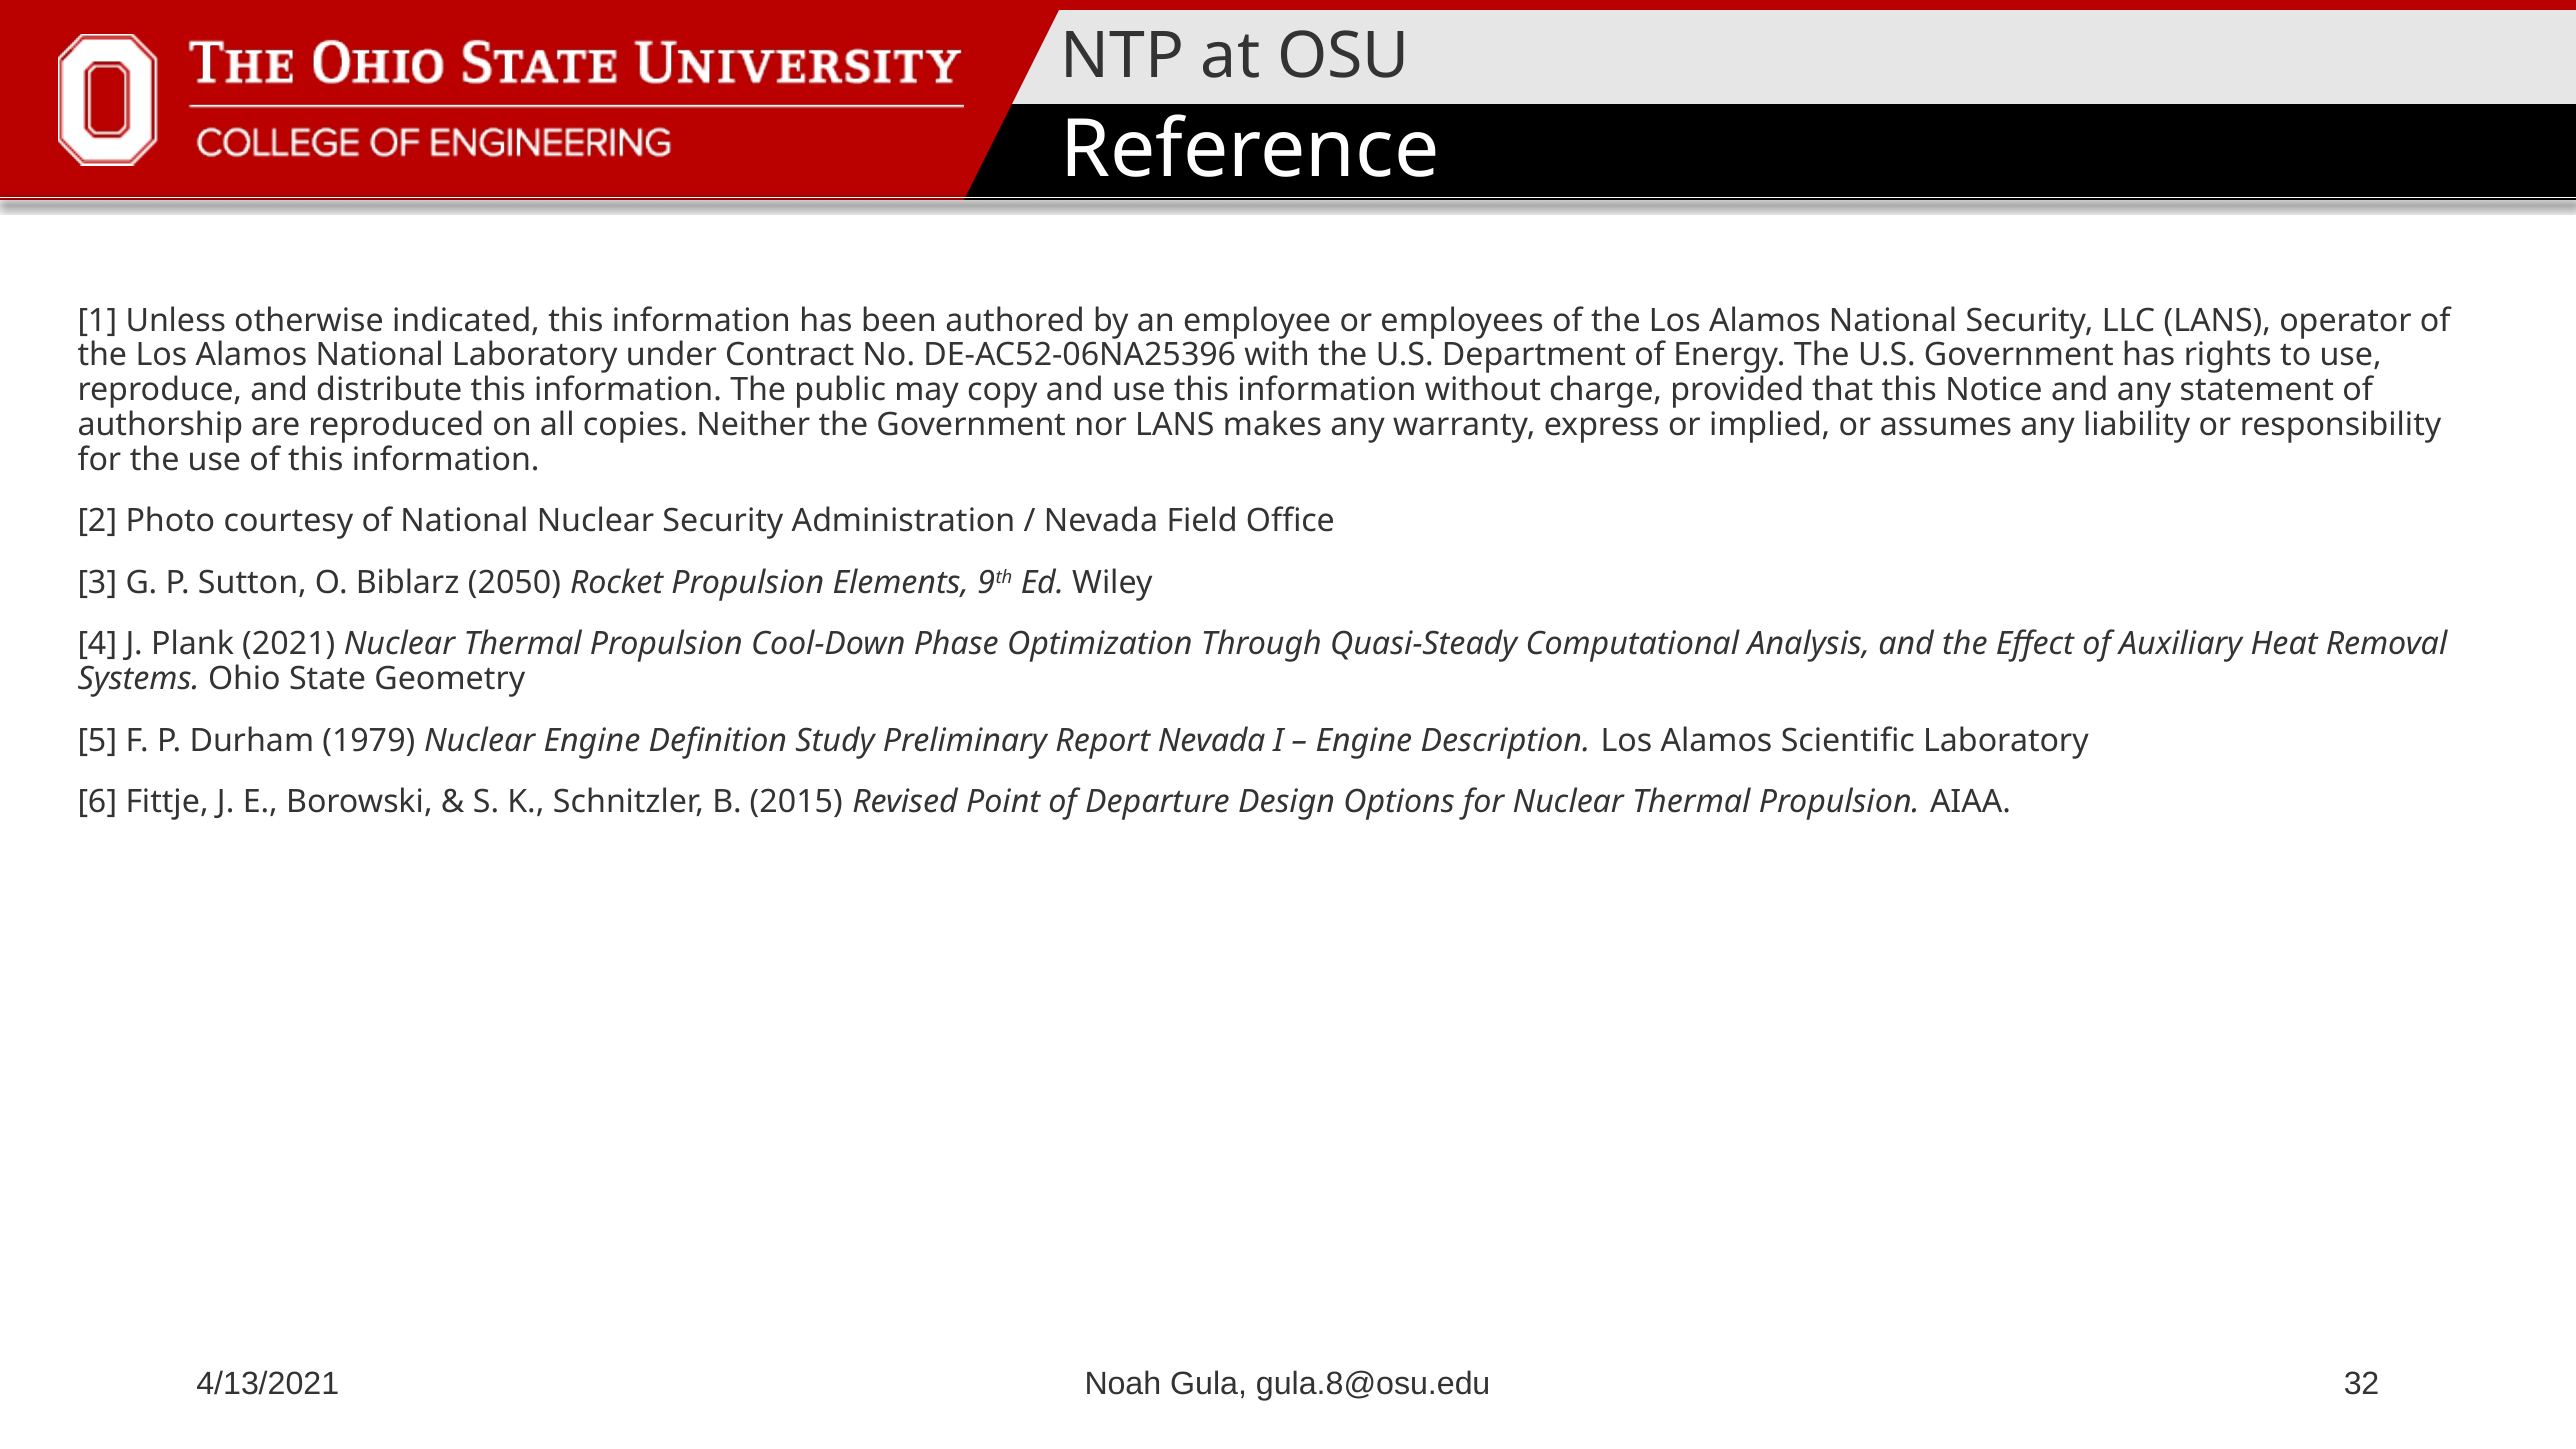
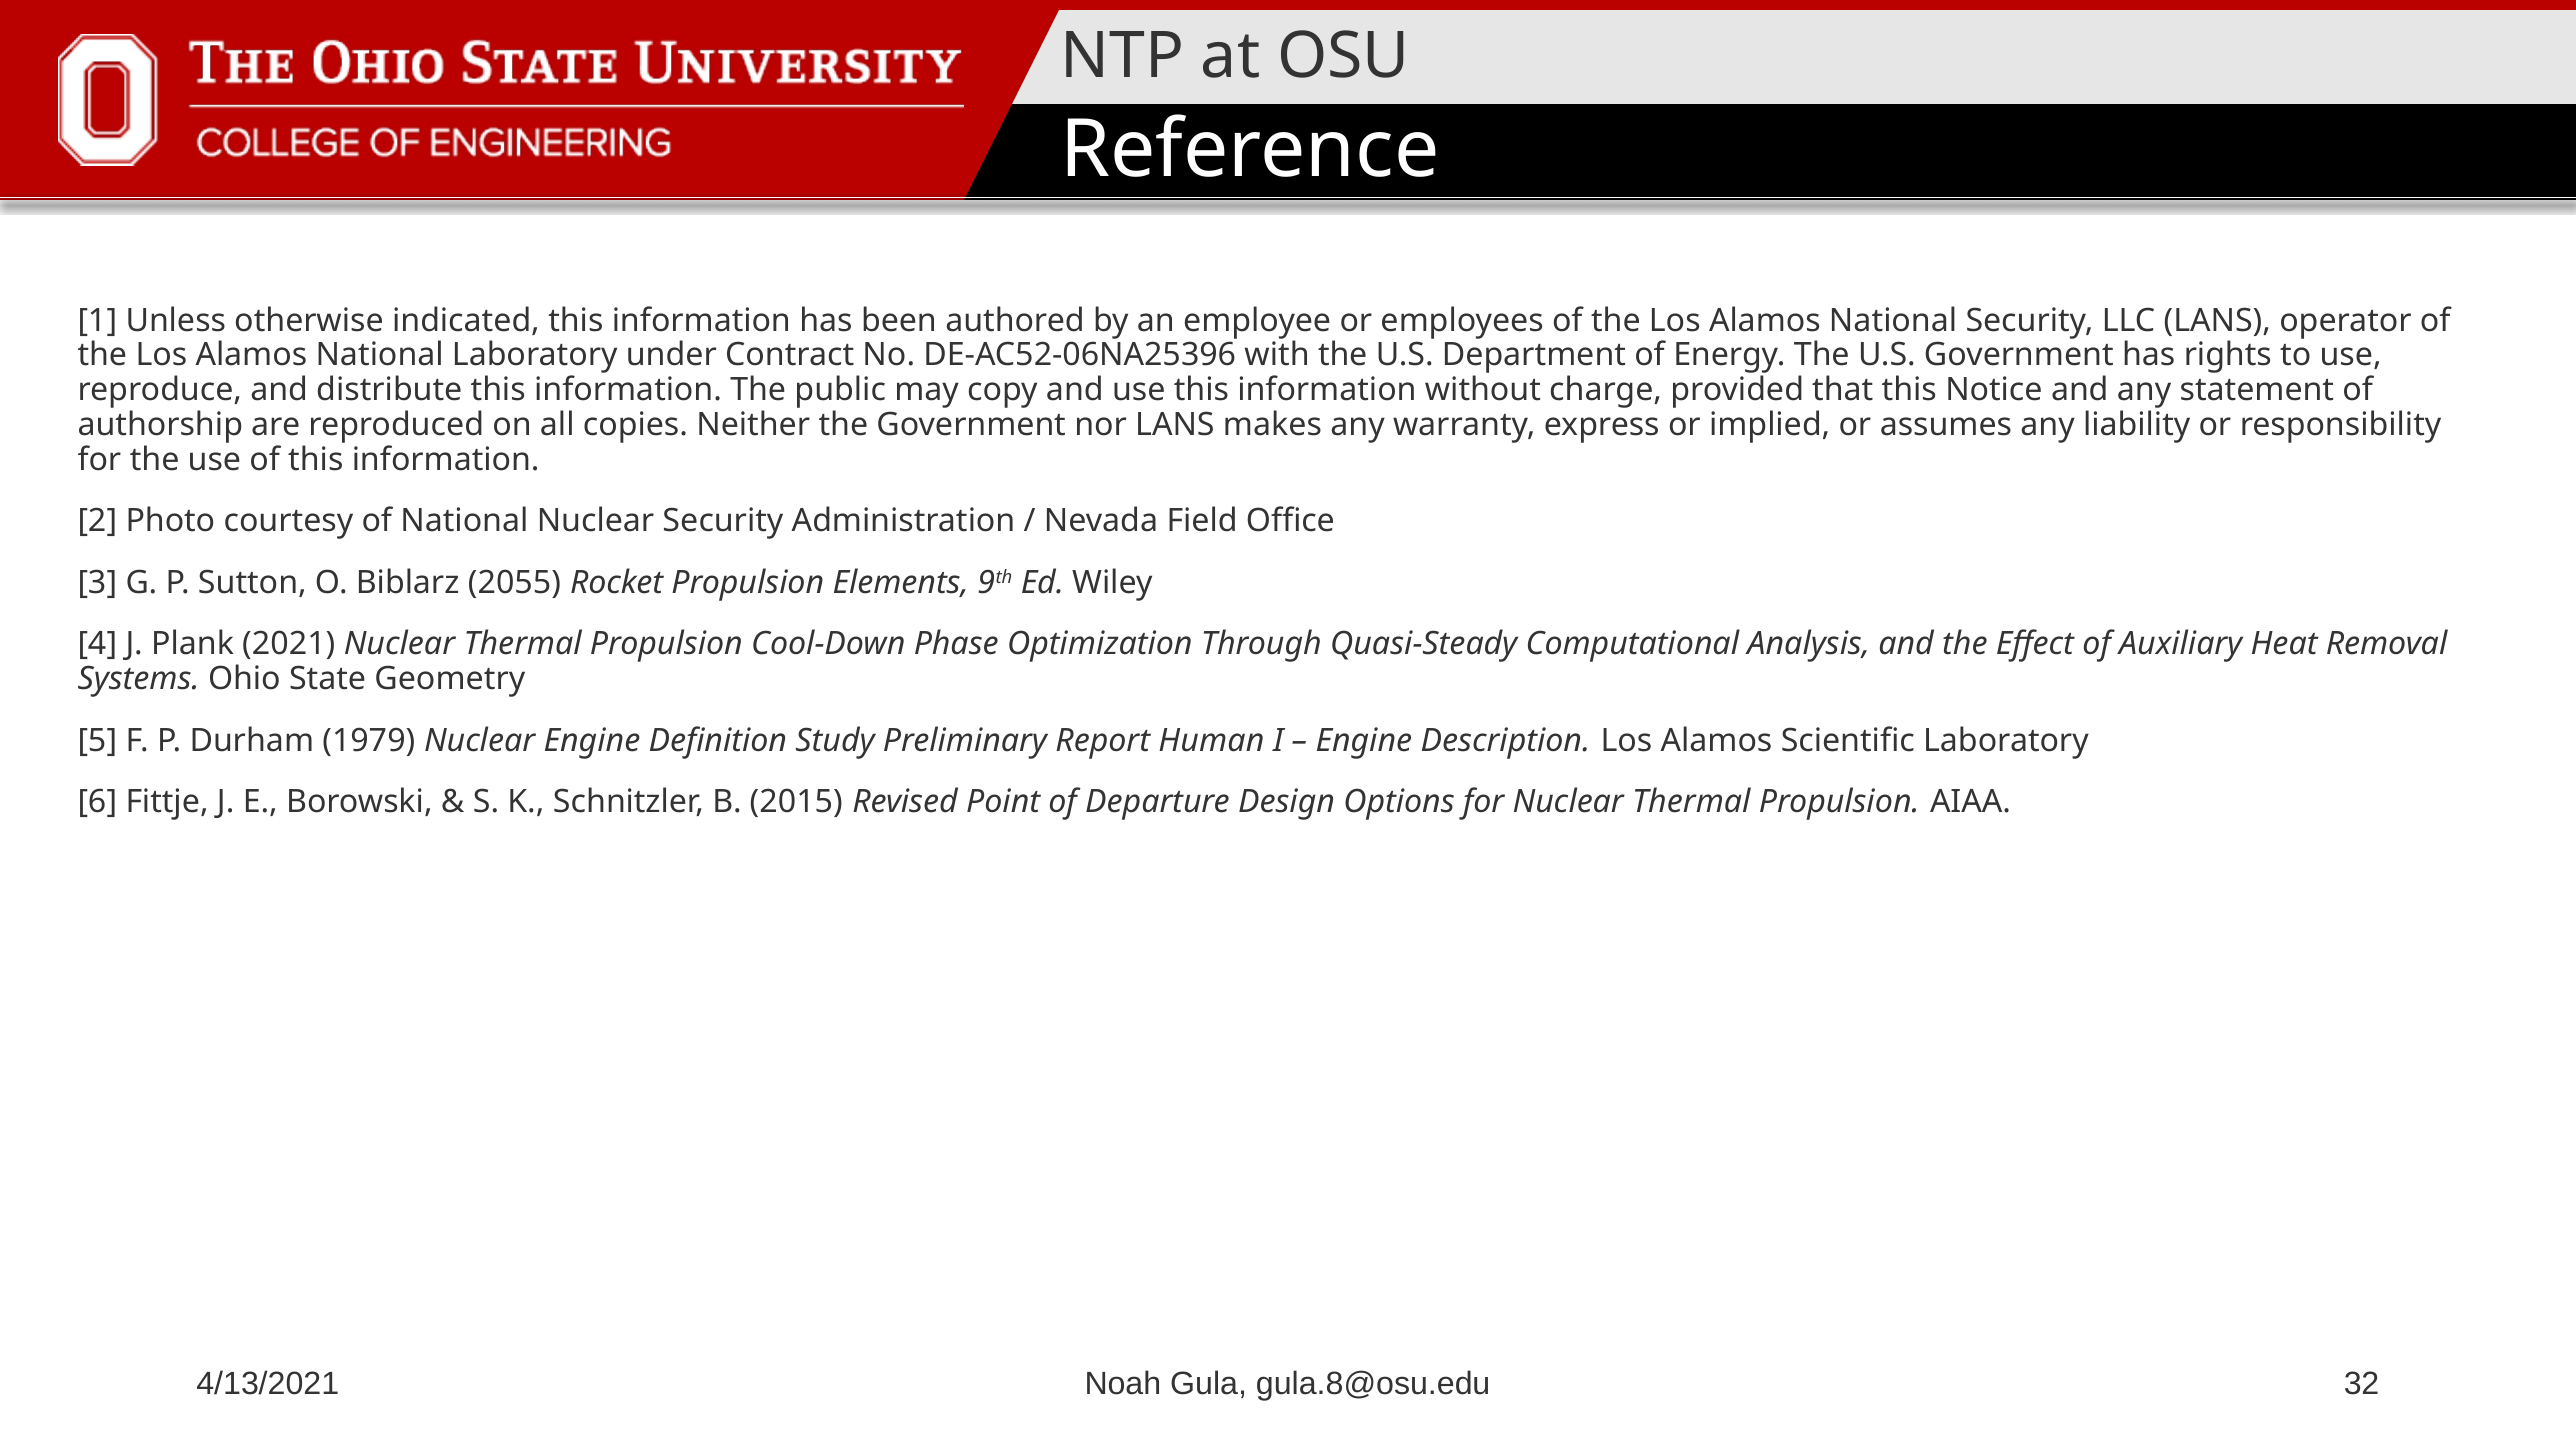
2050: 2050 -> 2055
Report Nevada: Nevada -> Human
